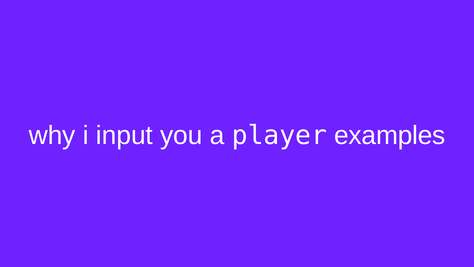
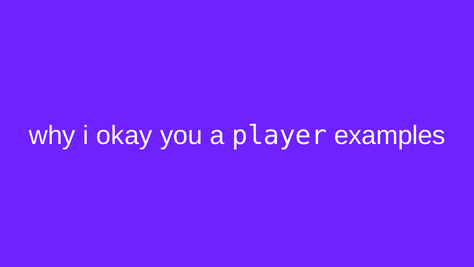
input: input -> okay
